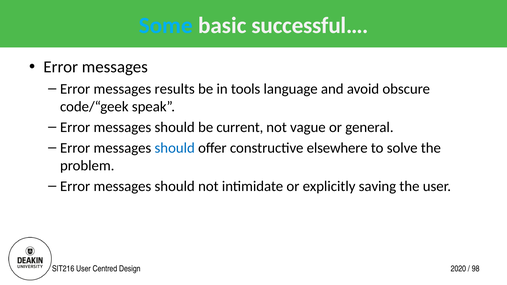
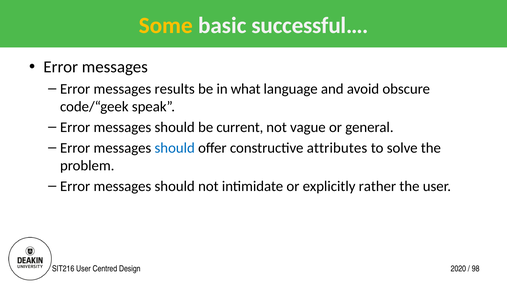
Some colour: light blue -> yellow
tools: tools -> what
elsewhere: elsewhere -> attributes
saving: saving -> rather
